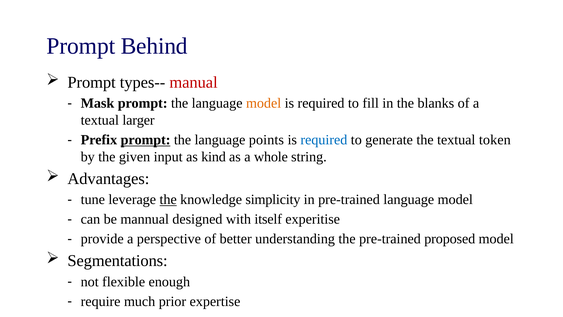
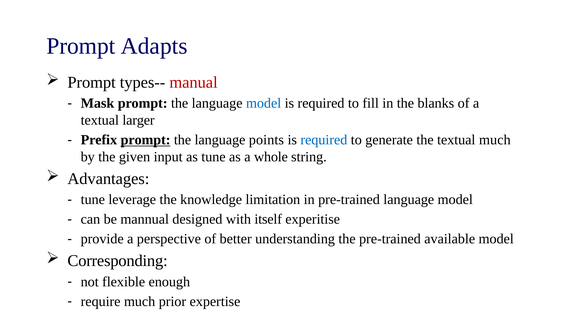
Behind: Behind -> Adapts
model at (264, 103) colour: orange -> blue
textual token: token -> much
as kind: kind -> tune
the at (168, 199) underline: present -> none
simplicity: simplicity -> limitation
proposed: proposed -> available
Segmentations: Segmentations -> Corresponding
